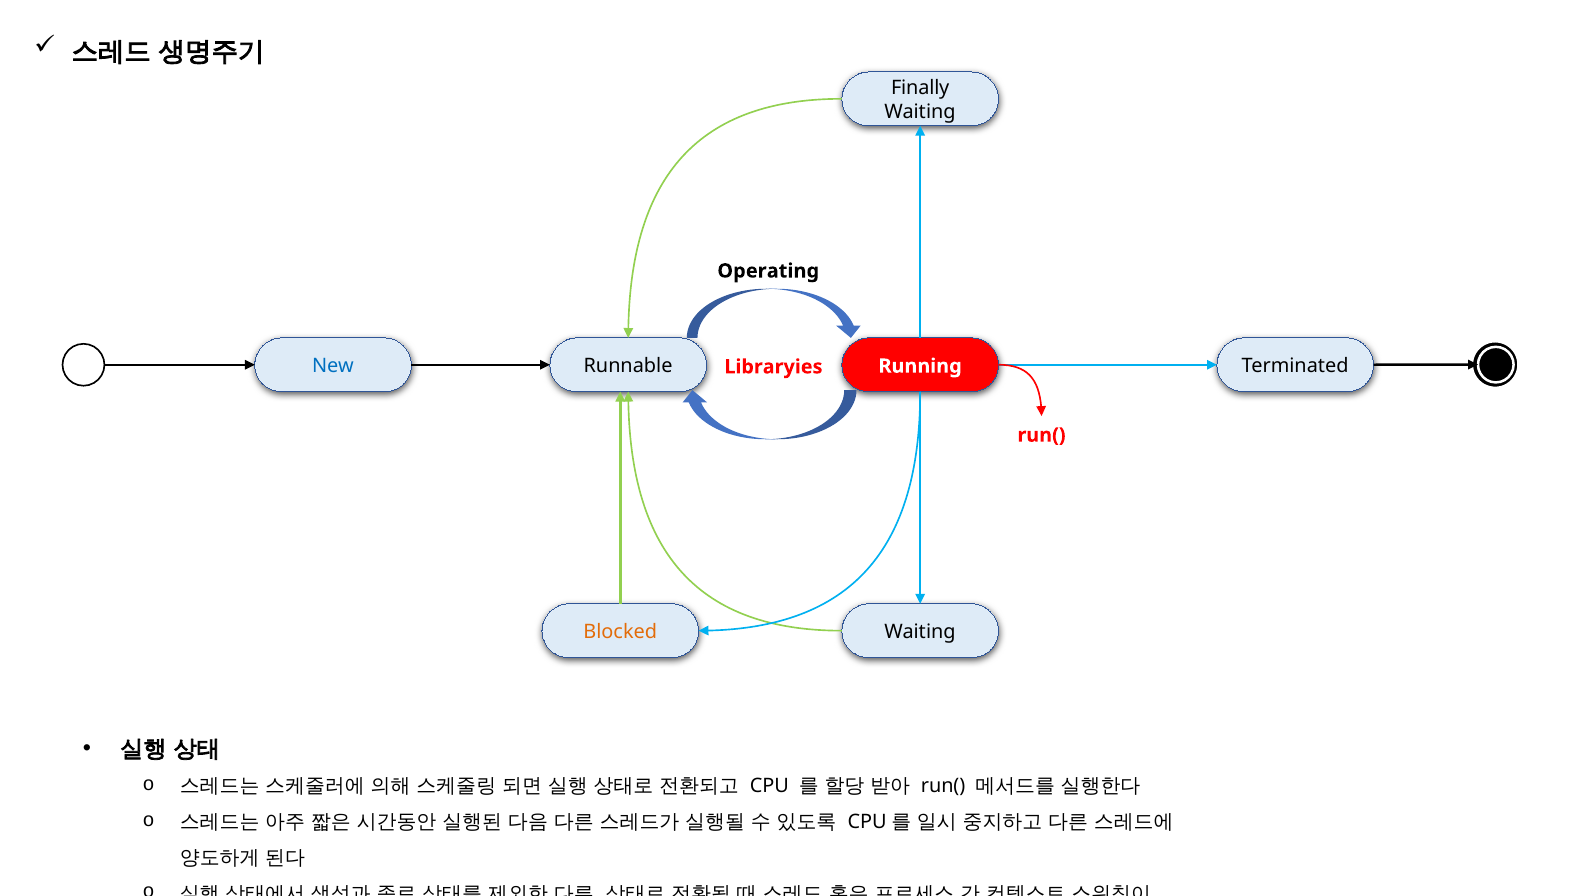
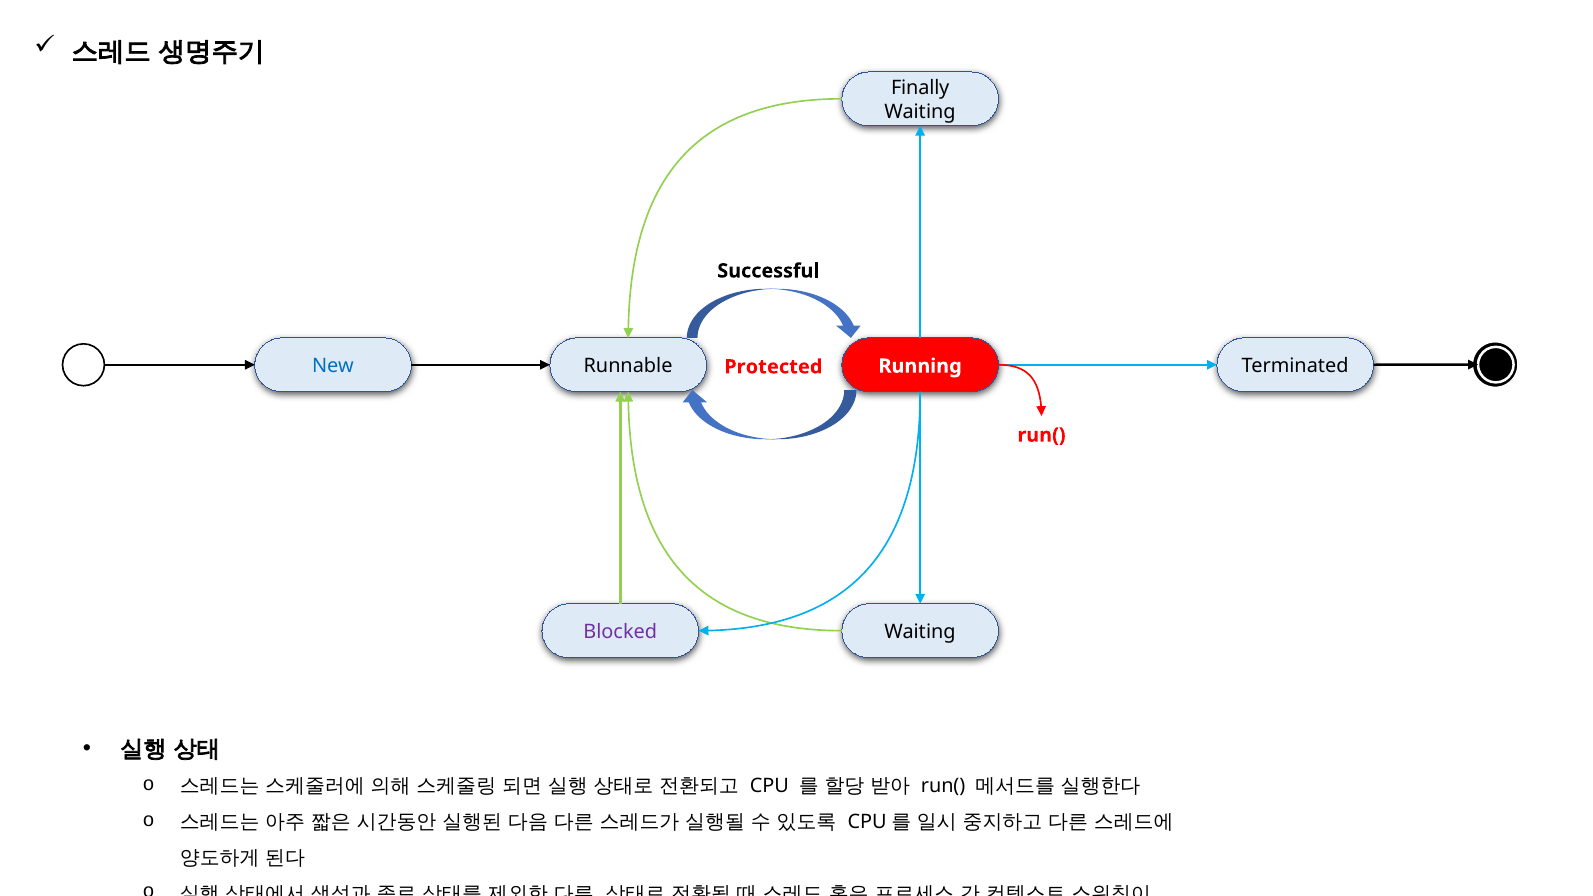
Operating: Operating -> Successful
Libraryies: Libraryies -> Protected
Blocked colour: orange -> purple
